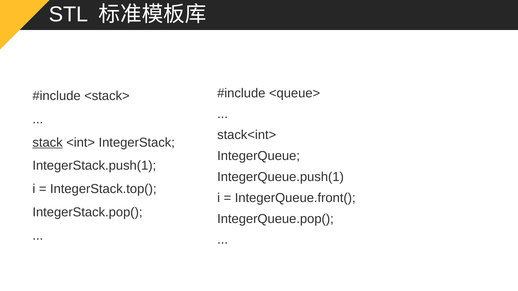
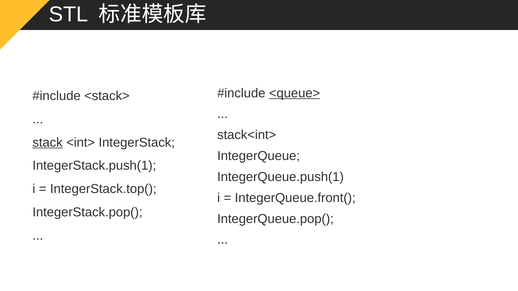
<queue> underline: none -> present
